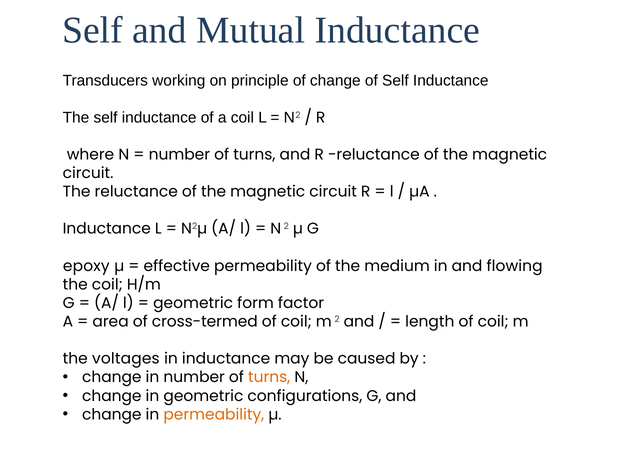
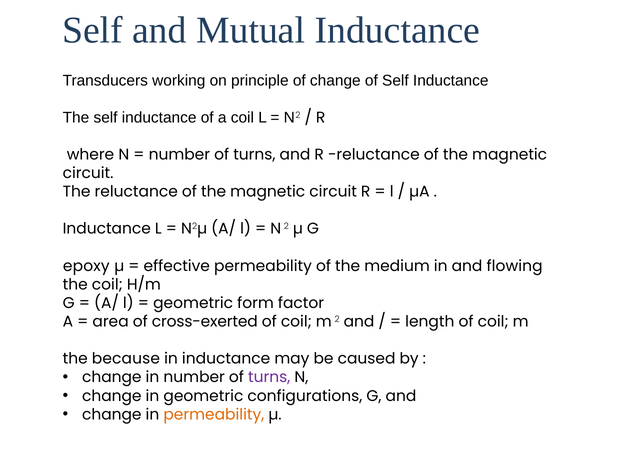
cross-termed: cross-termed -> cross-exerted
voltages: voltages -> because
turns at (269, 377) colour: orange -> purple
